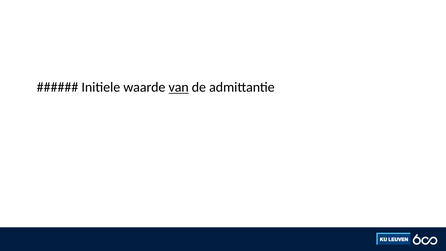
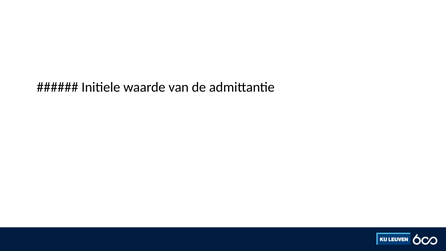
van underline: present -> none
